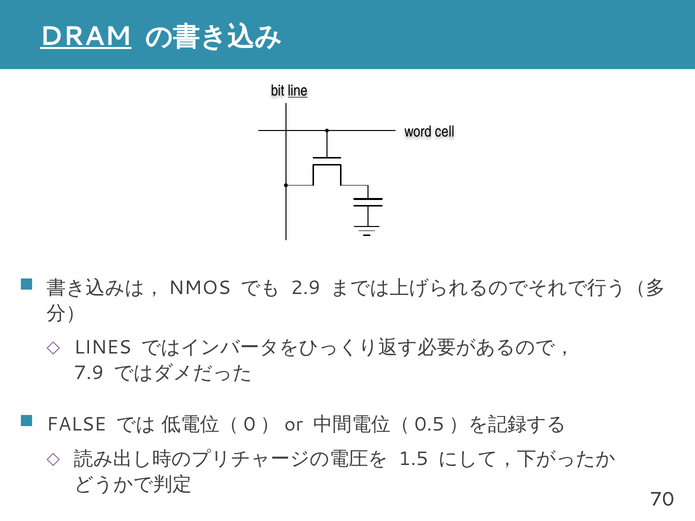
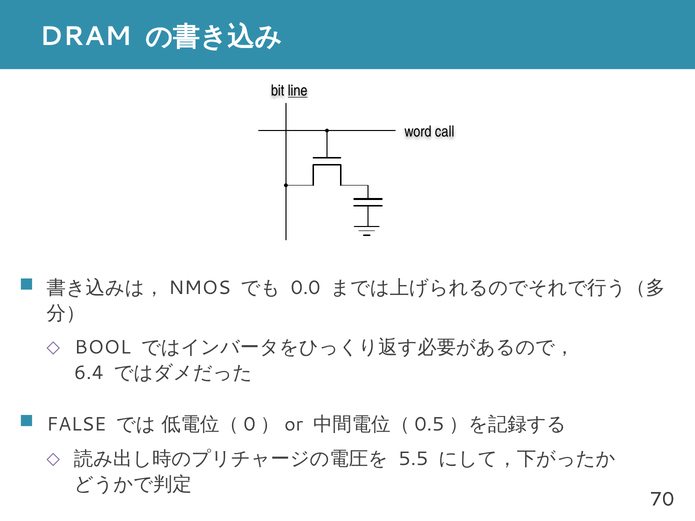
DRAM underline: present -> none
cell: cell -> call
2.9: 2.9 -> 0.0
LINES: LINES -> BOOL
7.9: 7.9 -> 6.4
1.5: 1.5 -> 5.5
